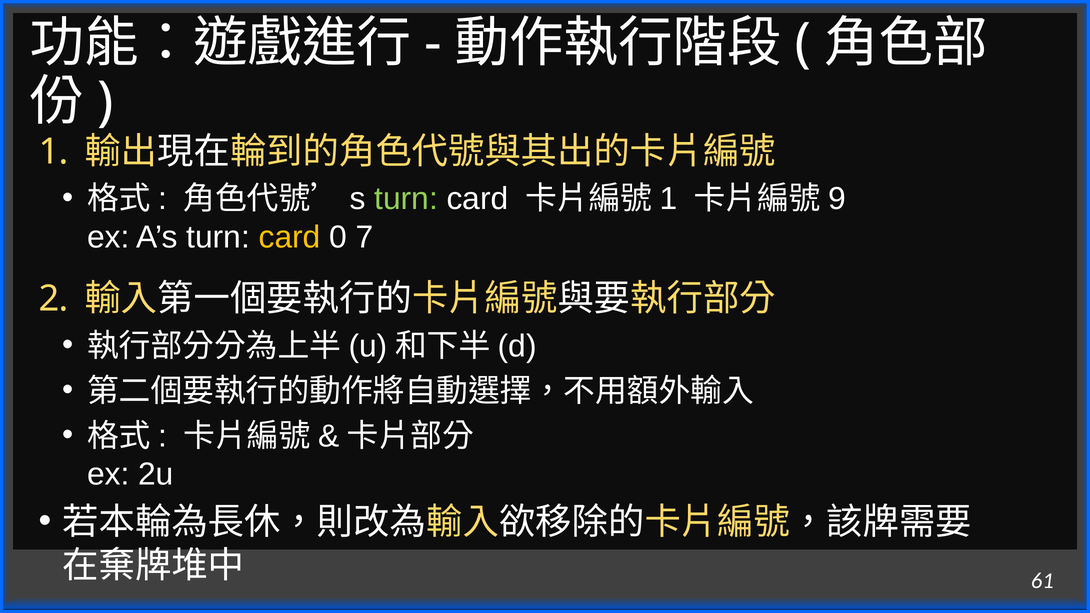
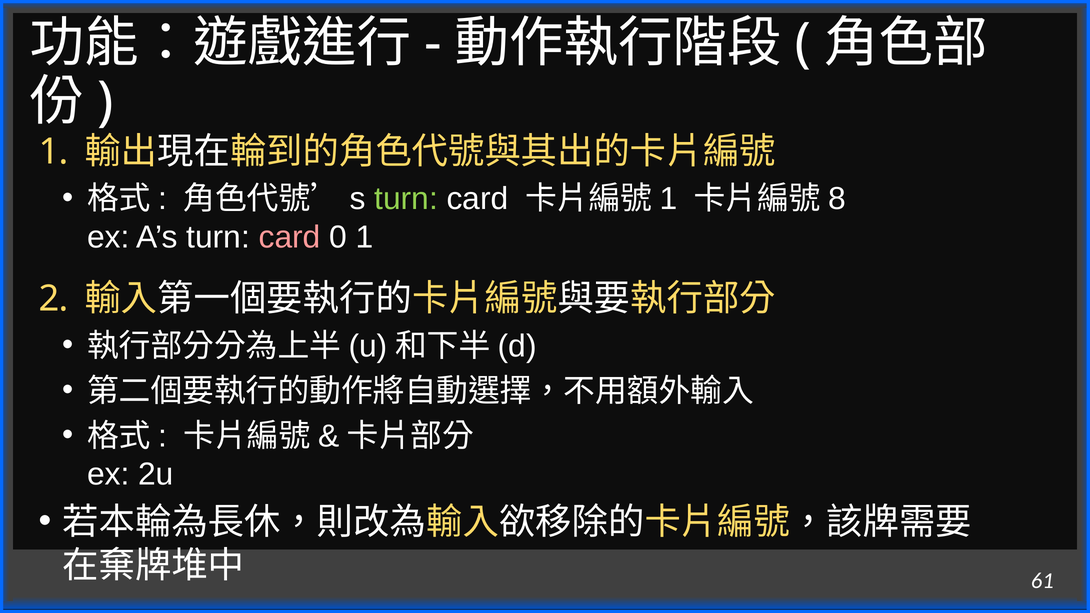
9: 9 -> 8
card at (290, 237) colour: yellow -> pink
0 7: 7 -> 1
